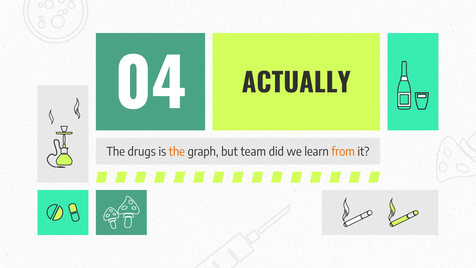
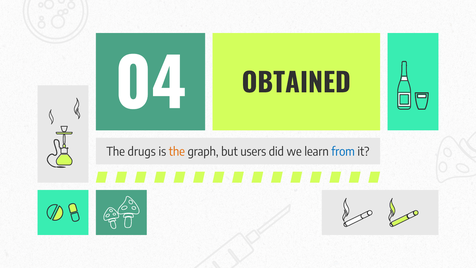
ACTUALLY: ACTUALLY -> OBTAINED
team: team -> users
from colour: orange -> blue
